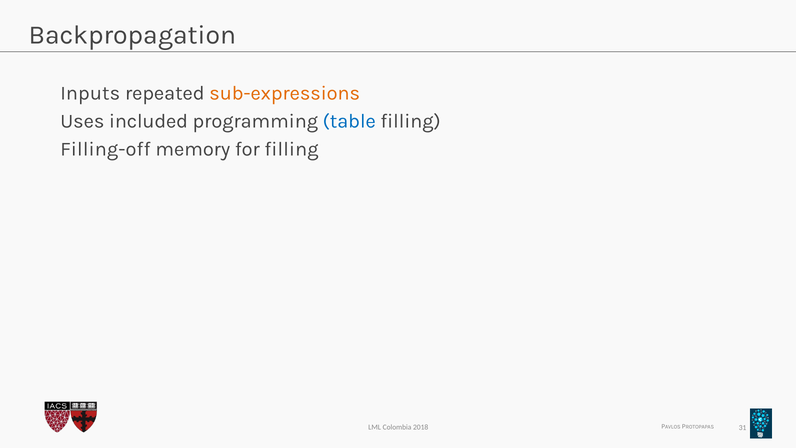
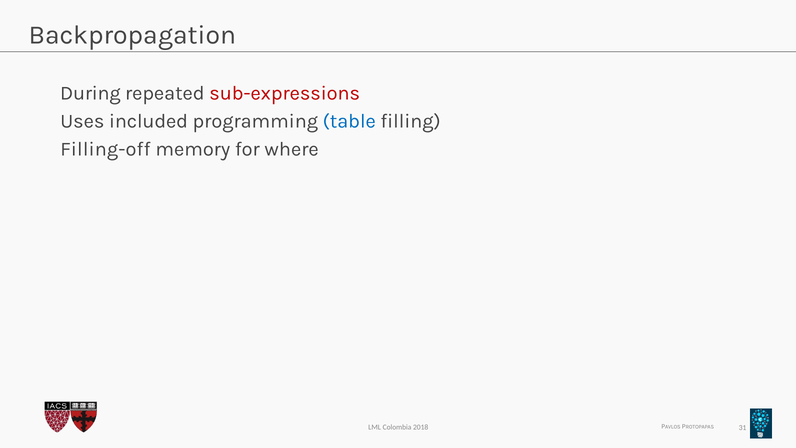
Inputs: Inputs -> During
sub-expressions colour: orange -> red
for filling: filling -> where
